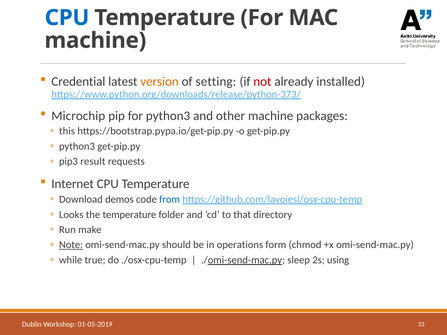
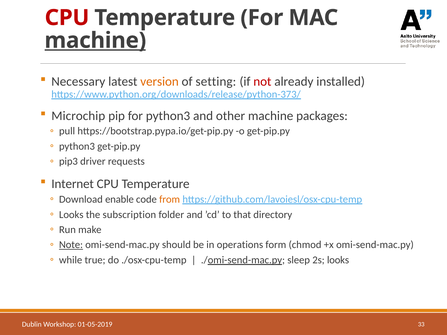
CPU at (67, 18) colour: blue -> red
machine at (95, 40) underline: none -> present
Credential: Credential -> Necessary
this: this -> pull
result: result -> driver
demos: demos -> enable
from colour: blue -> orange
the temperature: temperature -> subscription
2s using: using -> looks
